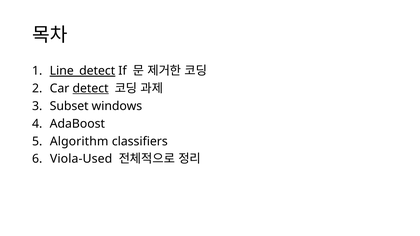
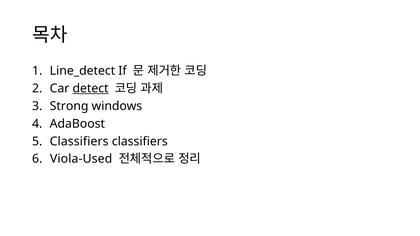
Line_detect underline: present -> none
Subset: Subset -> Strong
Algorithm at (79, 141): Algorithm -> Classifiers
